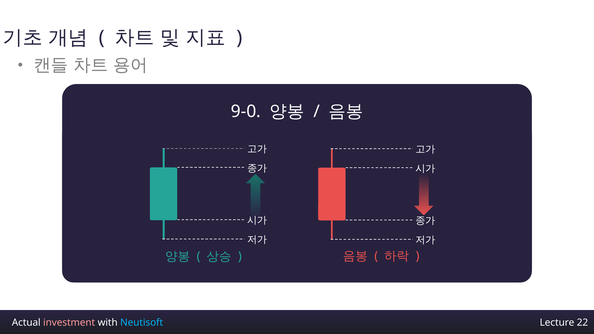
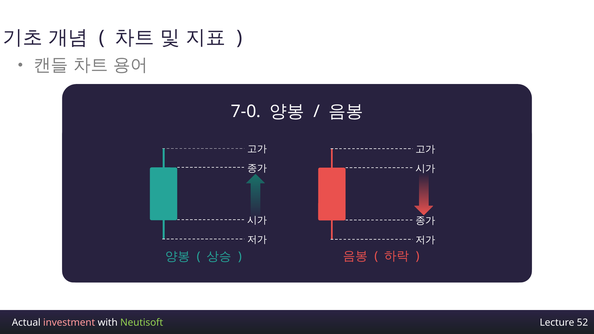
9-0: 9-0 -> 7-0
Neutisoft colour: light blue -> light green
22: 22 -> 52
